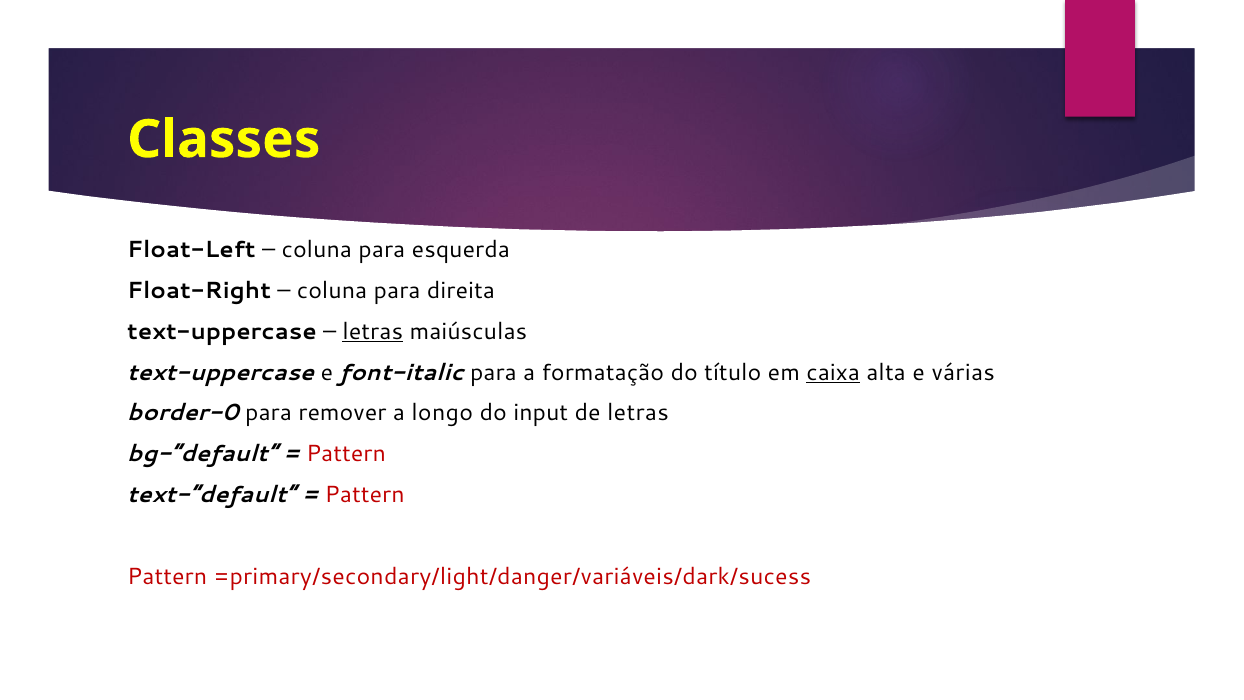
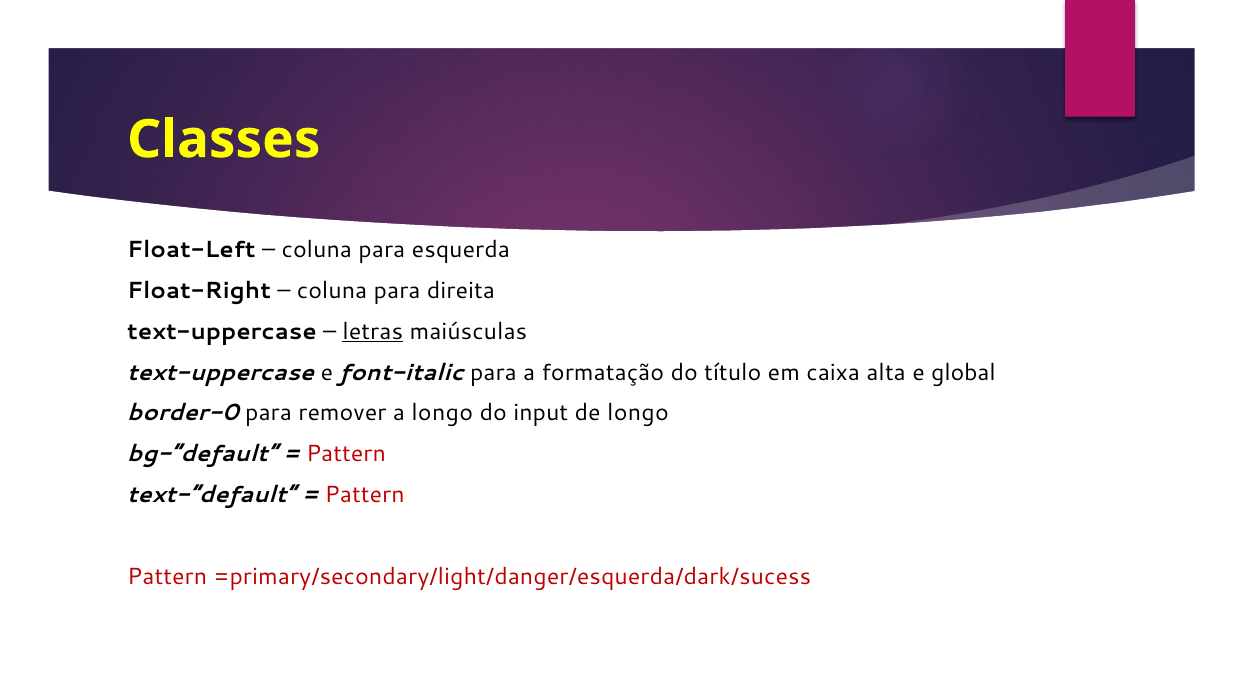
caixa underline: present -> none
várias: várias -> global
de letras: letras -> longo
=primary/secondary/light/danger/variáveis/dark/sucess: =primary/secondary/light/danger/variáveis/dark/sucess -> =primary/secondary/light/danger/esquerda/dark/sucess
